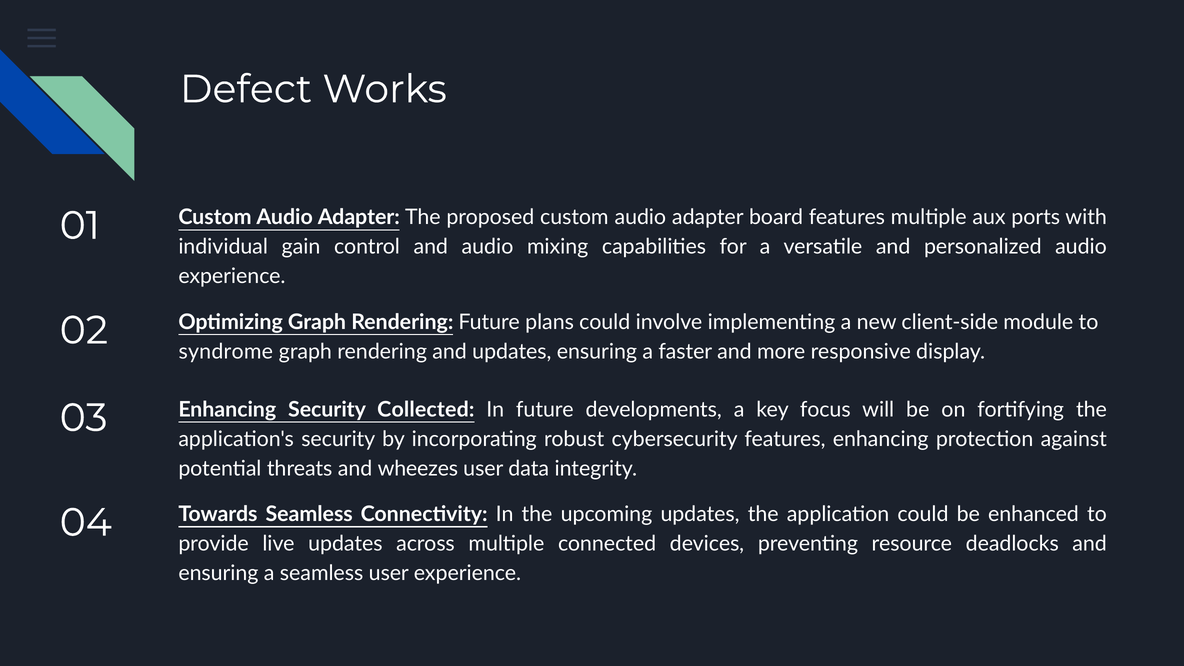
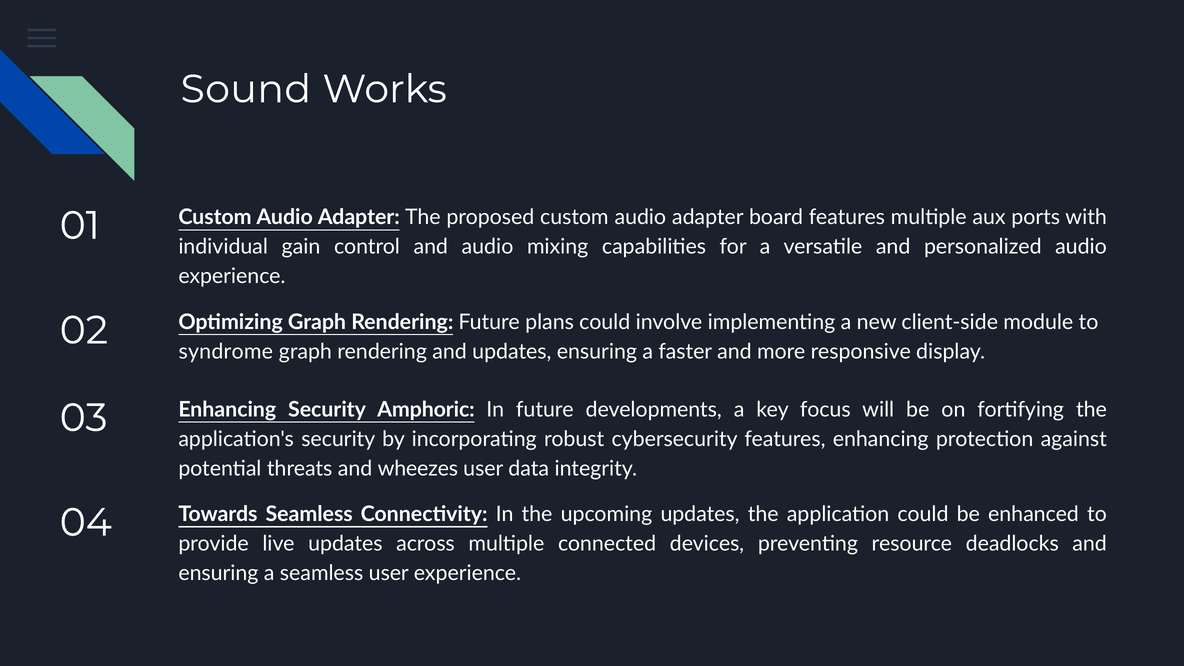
Defect: Defect -> Sound
Collected: Collected -> Amphoric
